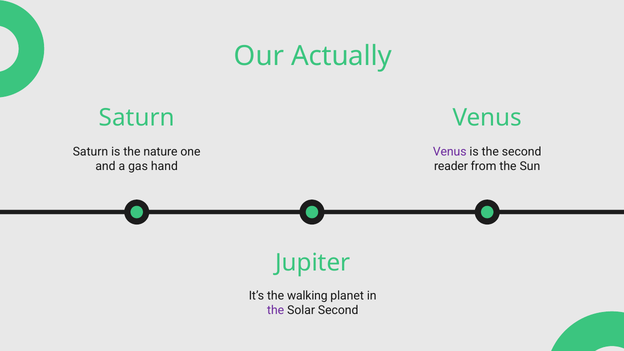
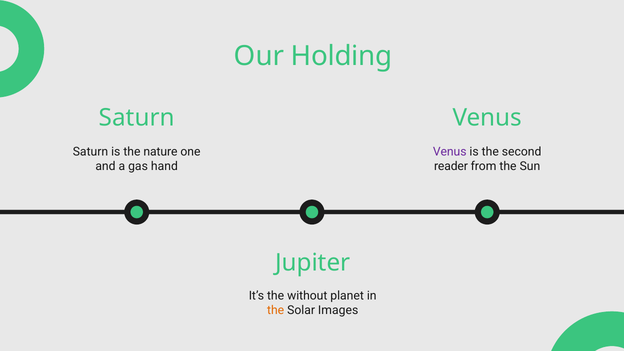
Actually: Actually -> Holding
walking: walking -> without
the at (276, 310) colour: purple -> orange
Solar Second: Second -> Images
